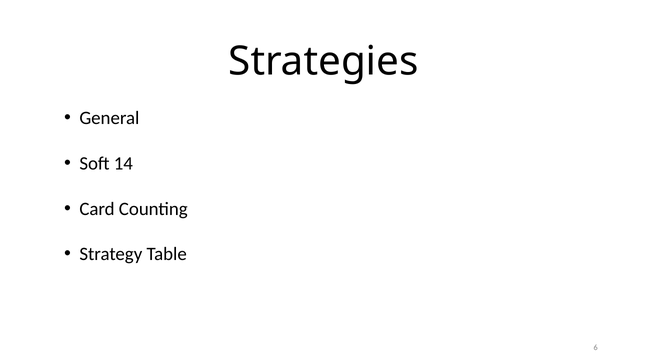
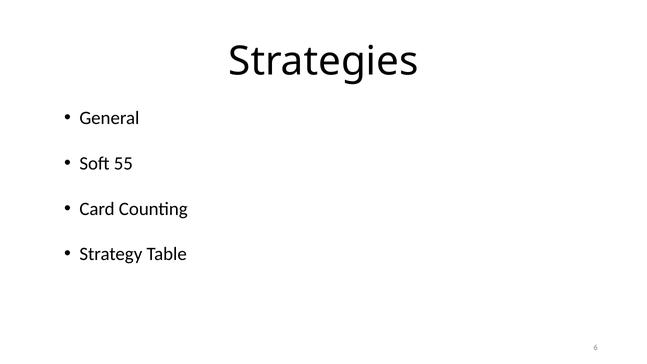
14: 14 -> 55
